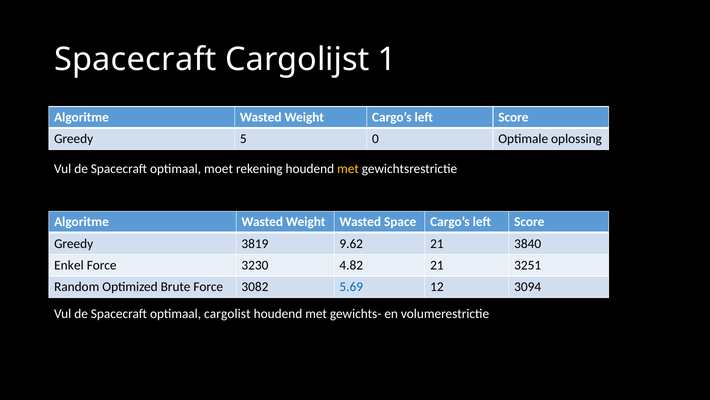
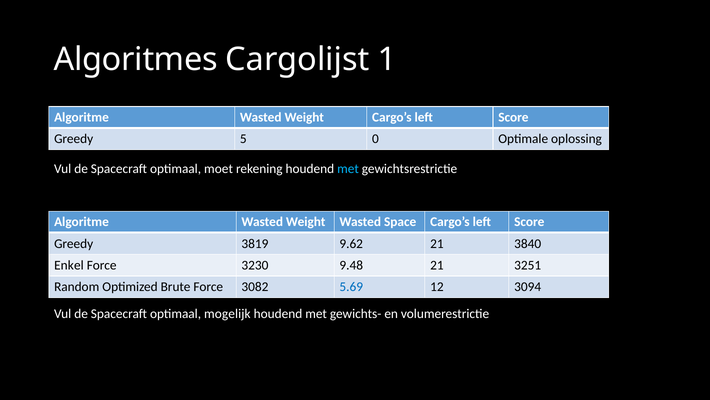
Spacecraft at (135, 60): Spacecraft -> Algoritmes
met at (348, 169) colour: yellow -> light blue
4.82: 4.82 -> 9.48
cargolist: cargolist -> mogelijk
